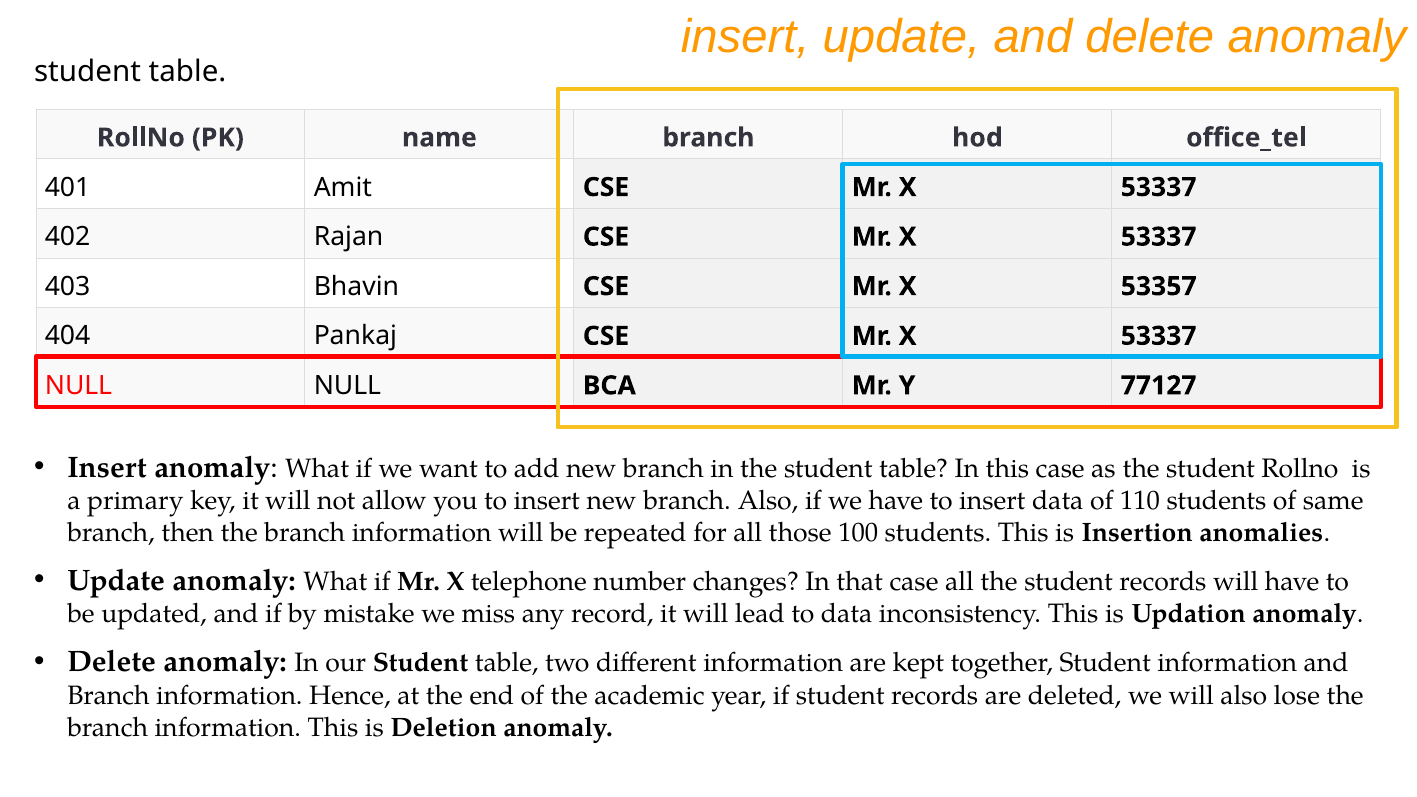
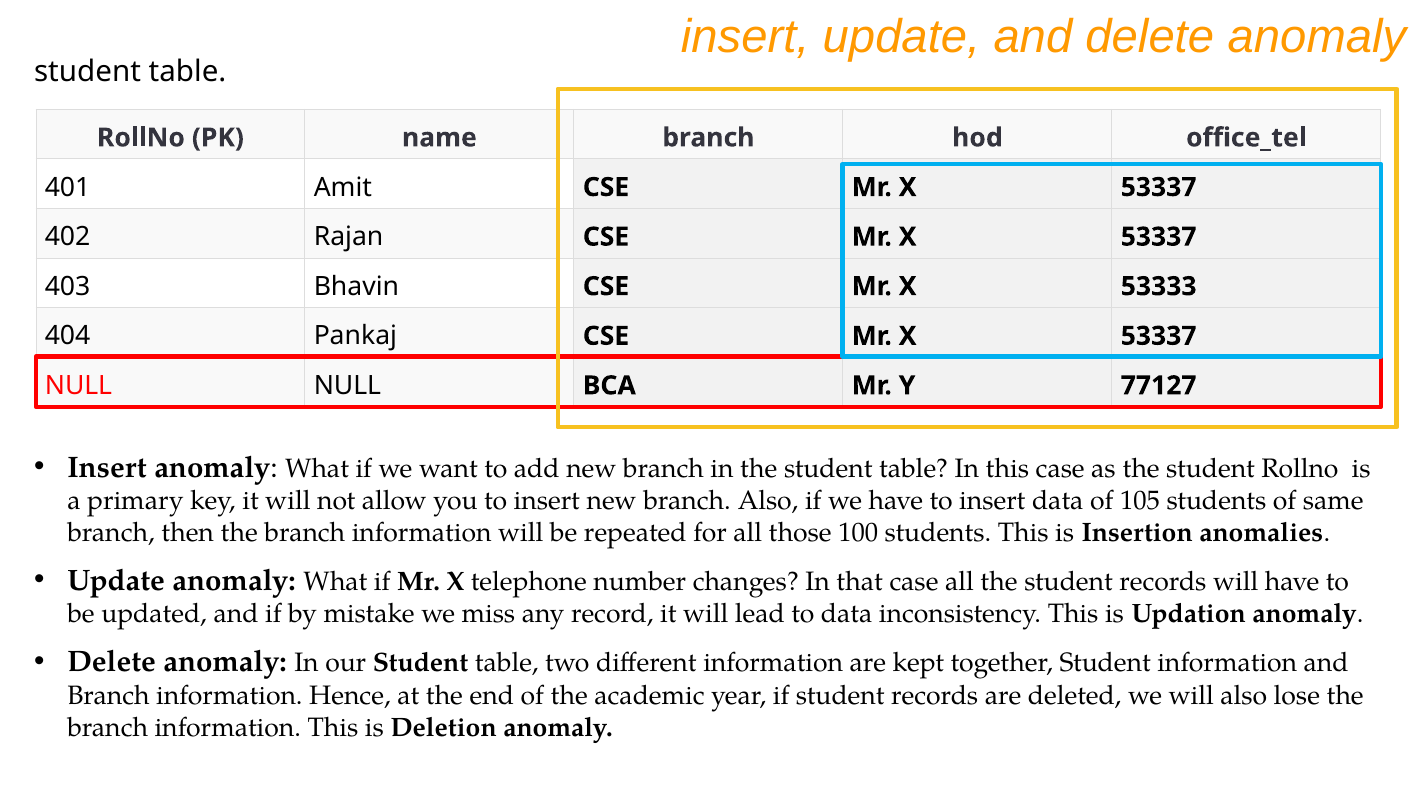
53357: 53357 -> 53333
110: 110 -> 105
